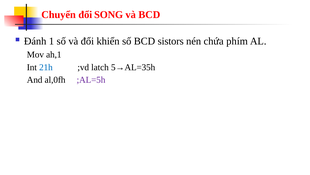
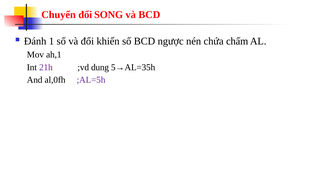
sistors: sistors -> ngược
phím: phím -> chấm
21h colour: blue -> purple
latch: latch -> dung
